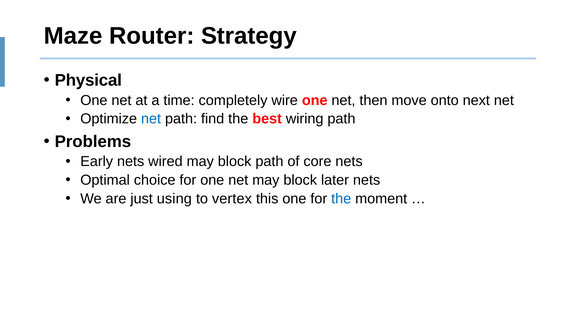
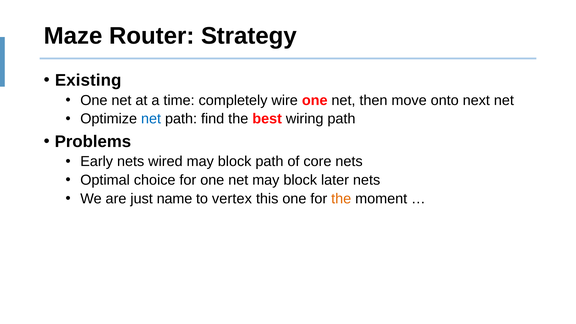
Physical: Physical -> Existing
using: using -> name
the at (341, 199) colour: blue -> orange
